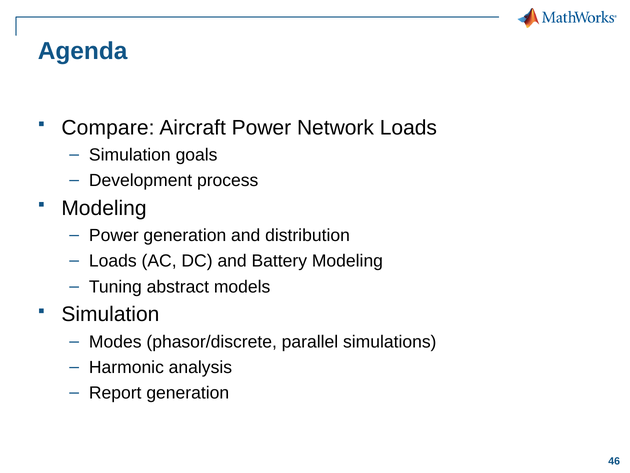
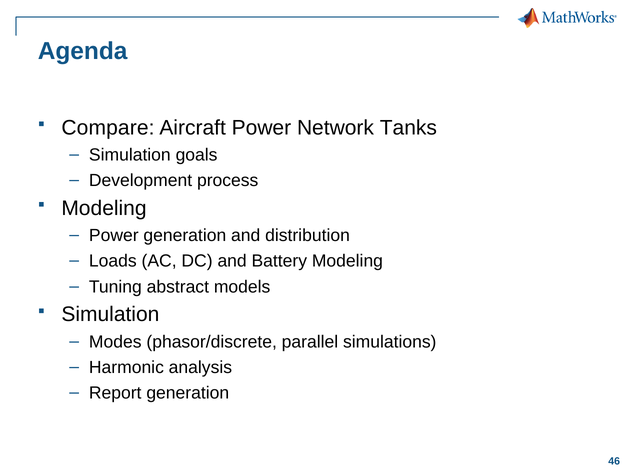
Network Loads: Loads -> Tanks
